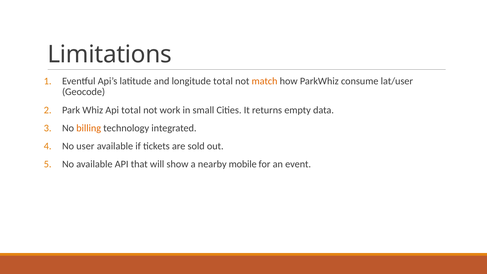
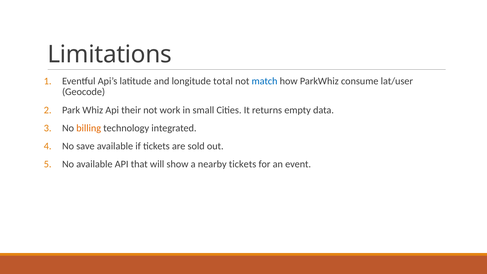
match colour: orange -> blue
Api total: total -> their
user: user -> save
nearby mobile: mobile -> tickets
